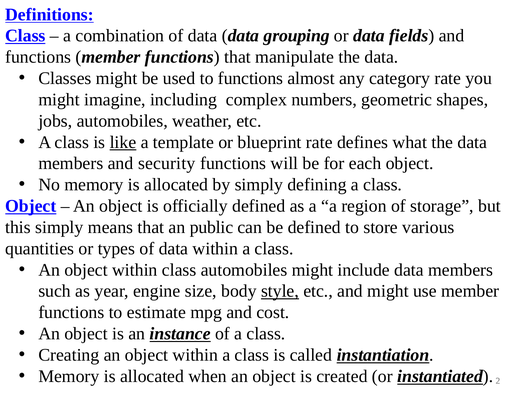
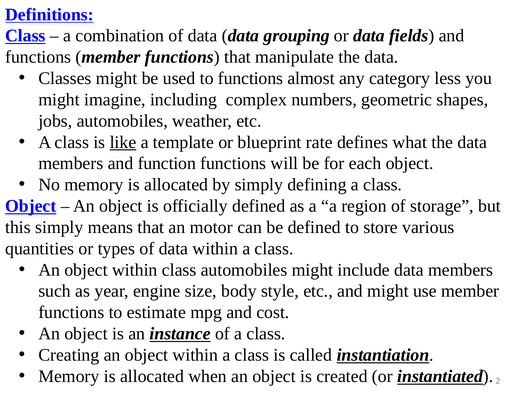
category rate: rate -> less
security: security -> function
public: public -> motor
style underline: present -> none
